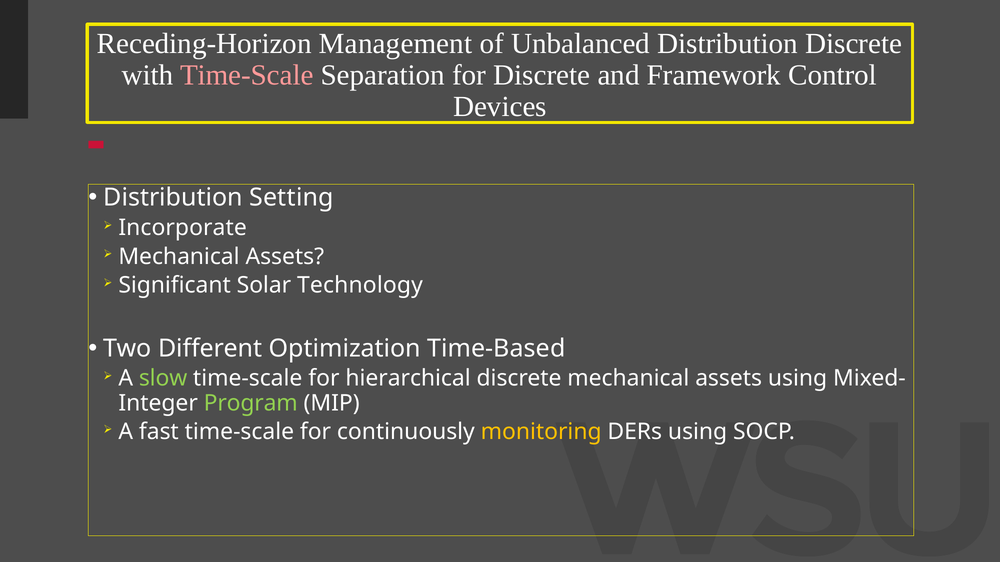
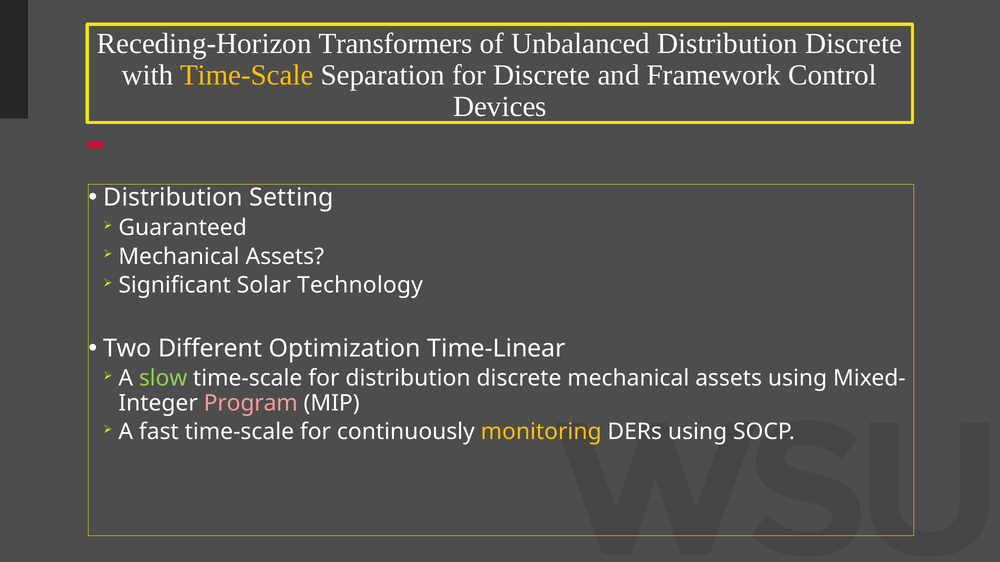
Management: Management -> Transformers
Time-Scale at (247, 75) colour: pink -> yellow
Incorporate: Incorporate -> Guaranteed
Time-Based: Time-Based -> Time-Linear
for hierarchical: hierarchical -> distribution
Program colour: light green -> pink
